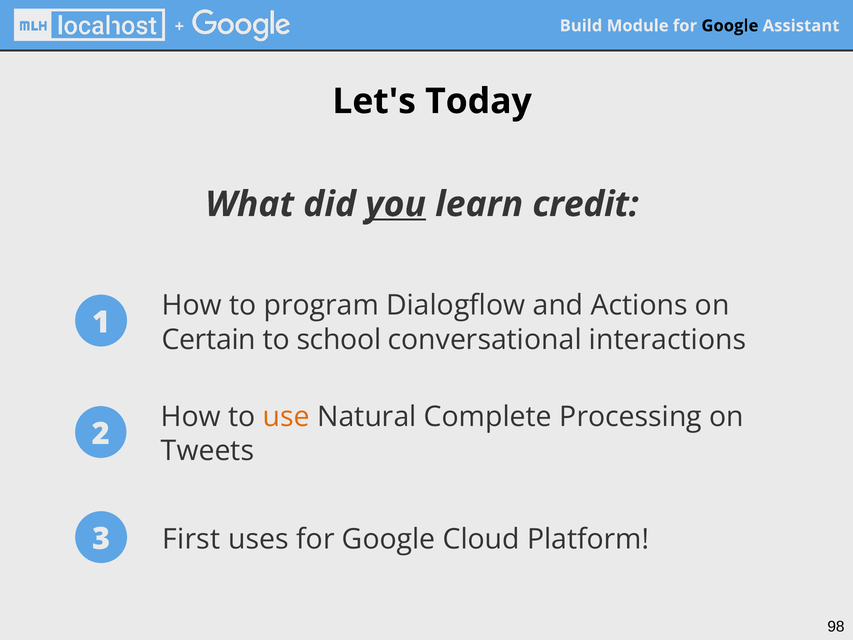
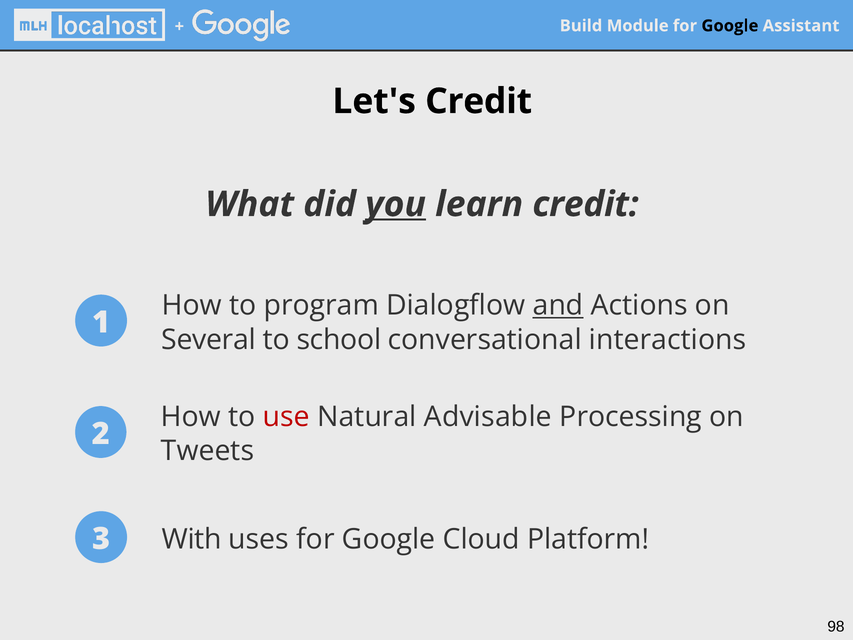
Let's Today: Today -> Credit
and underline: none -> present
Certain: Certain -> Several
use colour: orange -> red
Complete: Complete -> Advisable
First: First -> With
